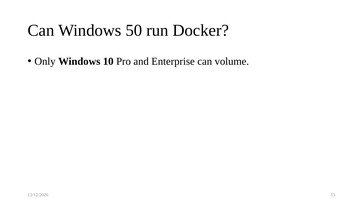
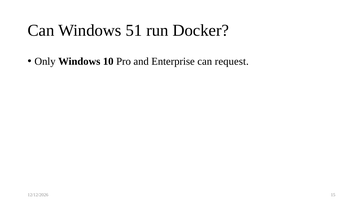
50: 50 -> 51
volume: volume -> request
